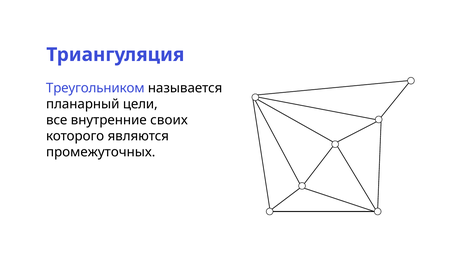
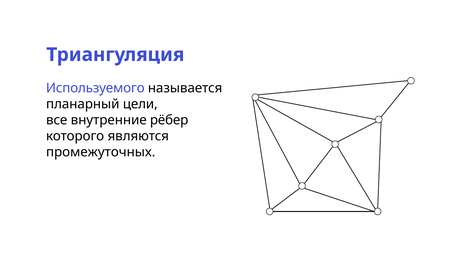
Треугольником: Треугольником -> Используемого
своих: своих -> рёбер
